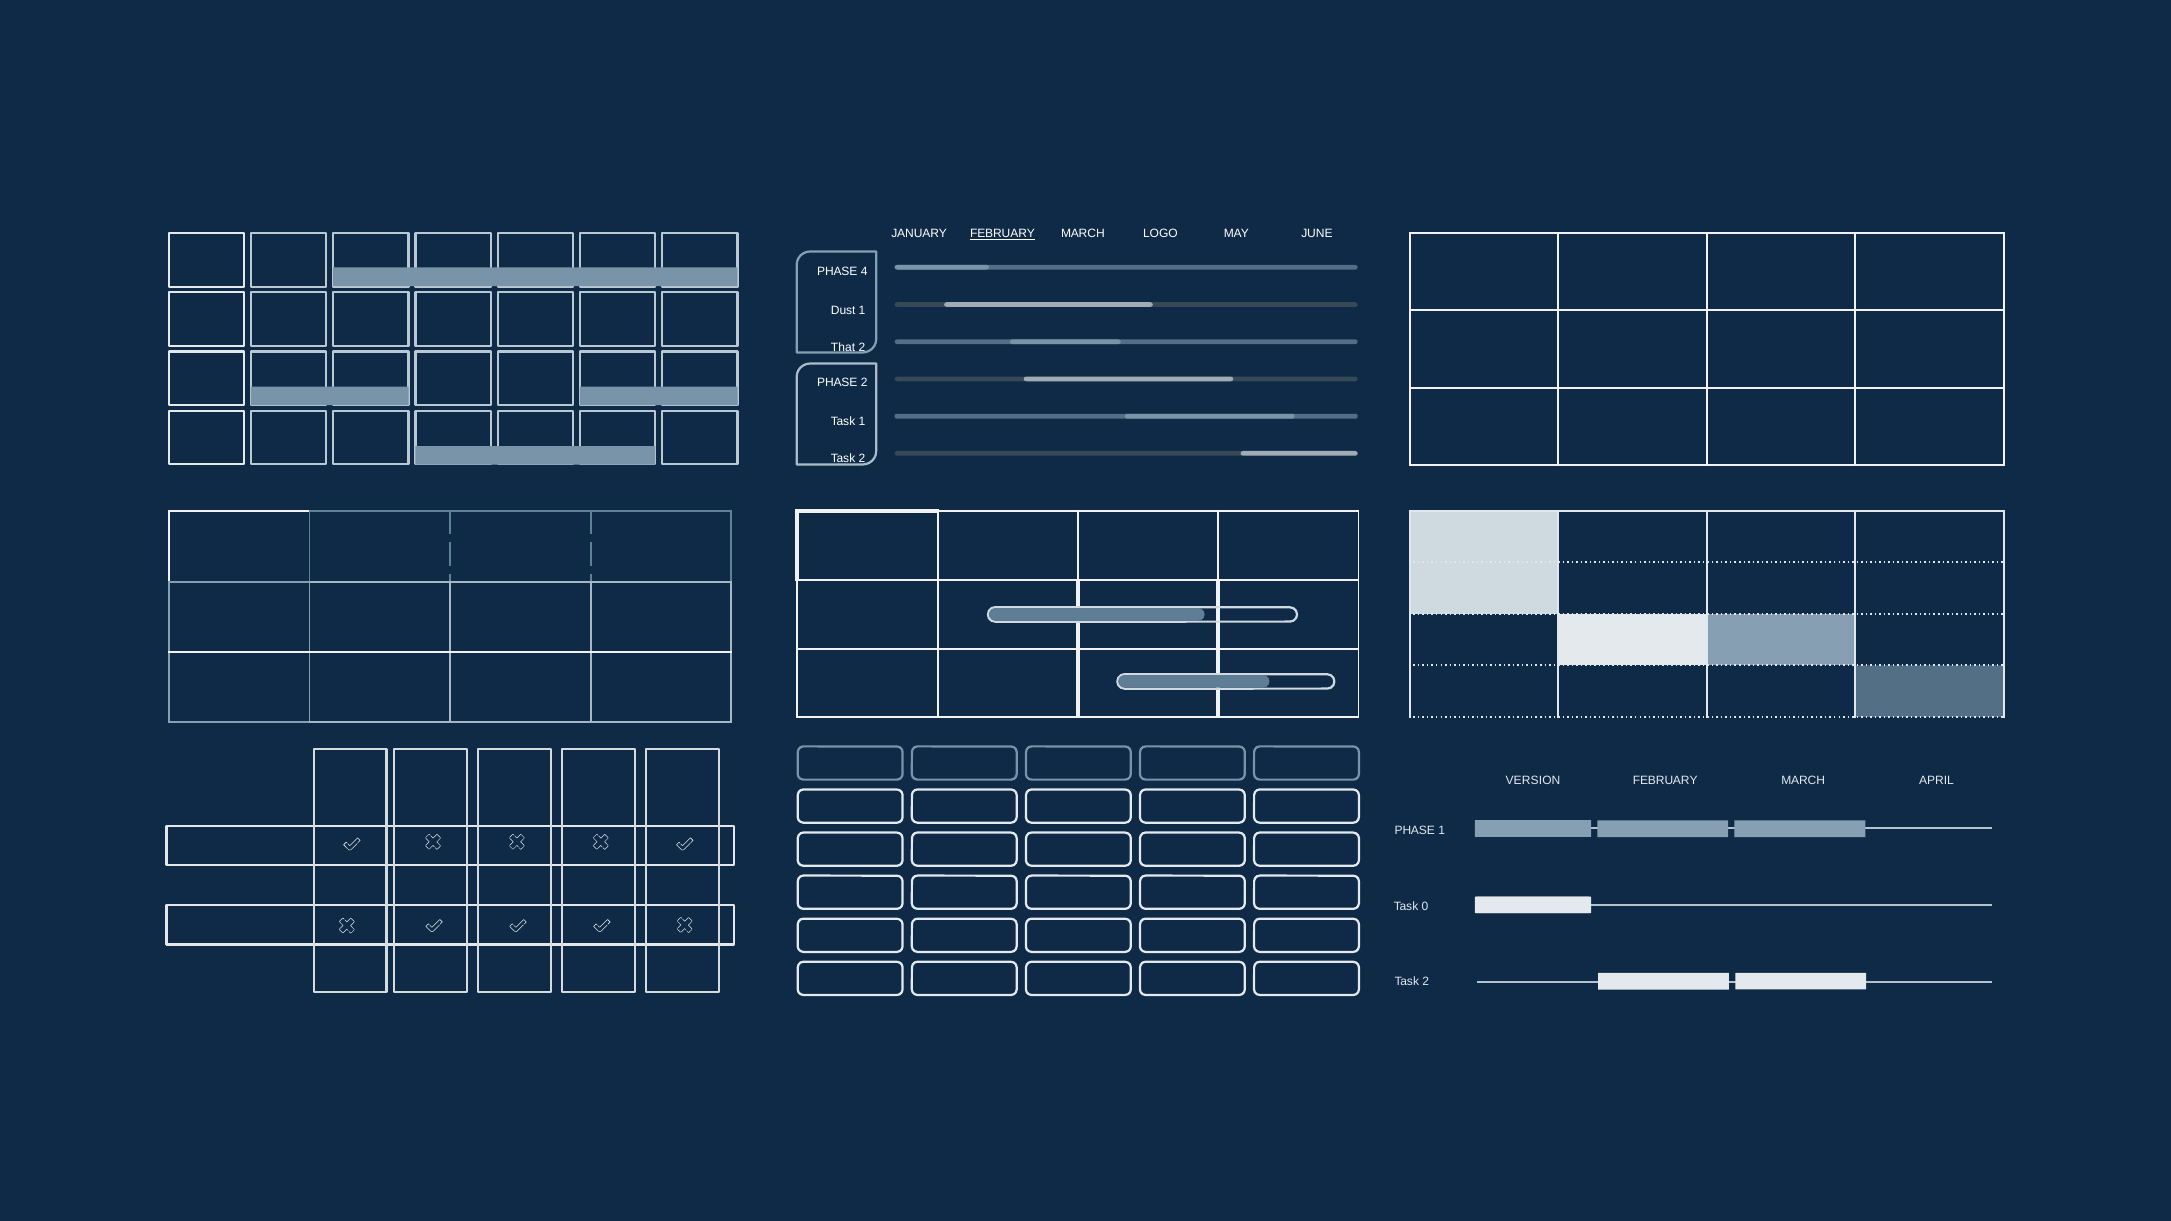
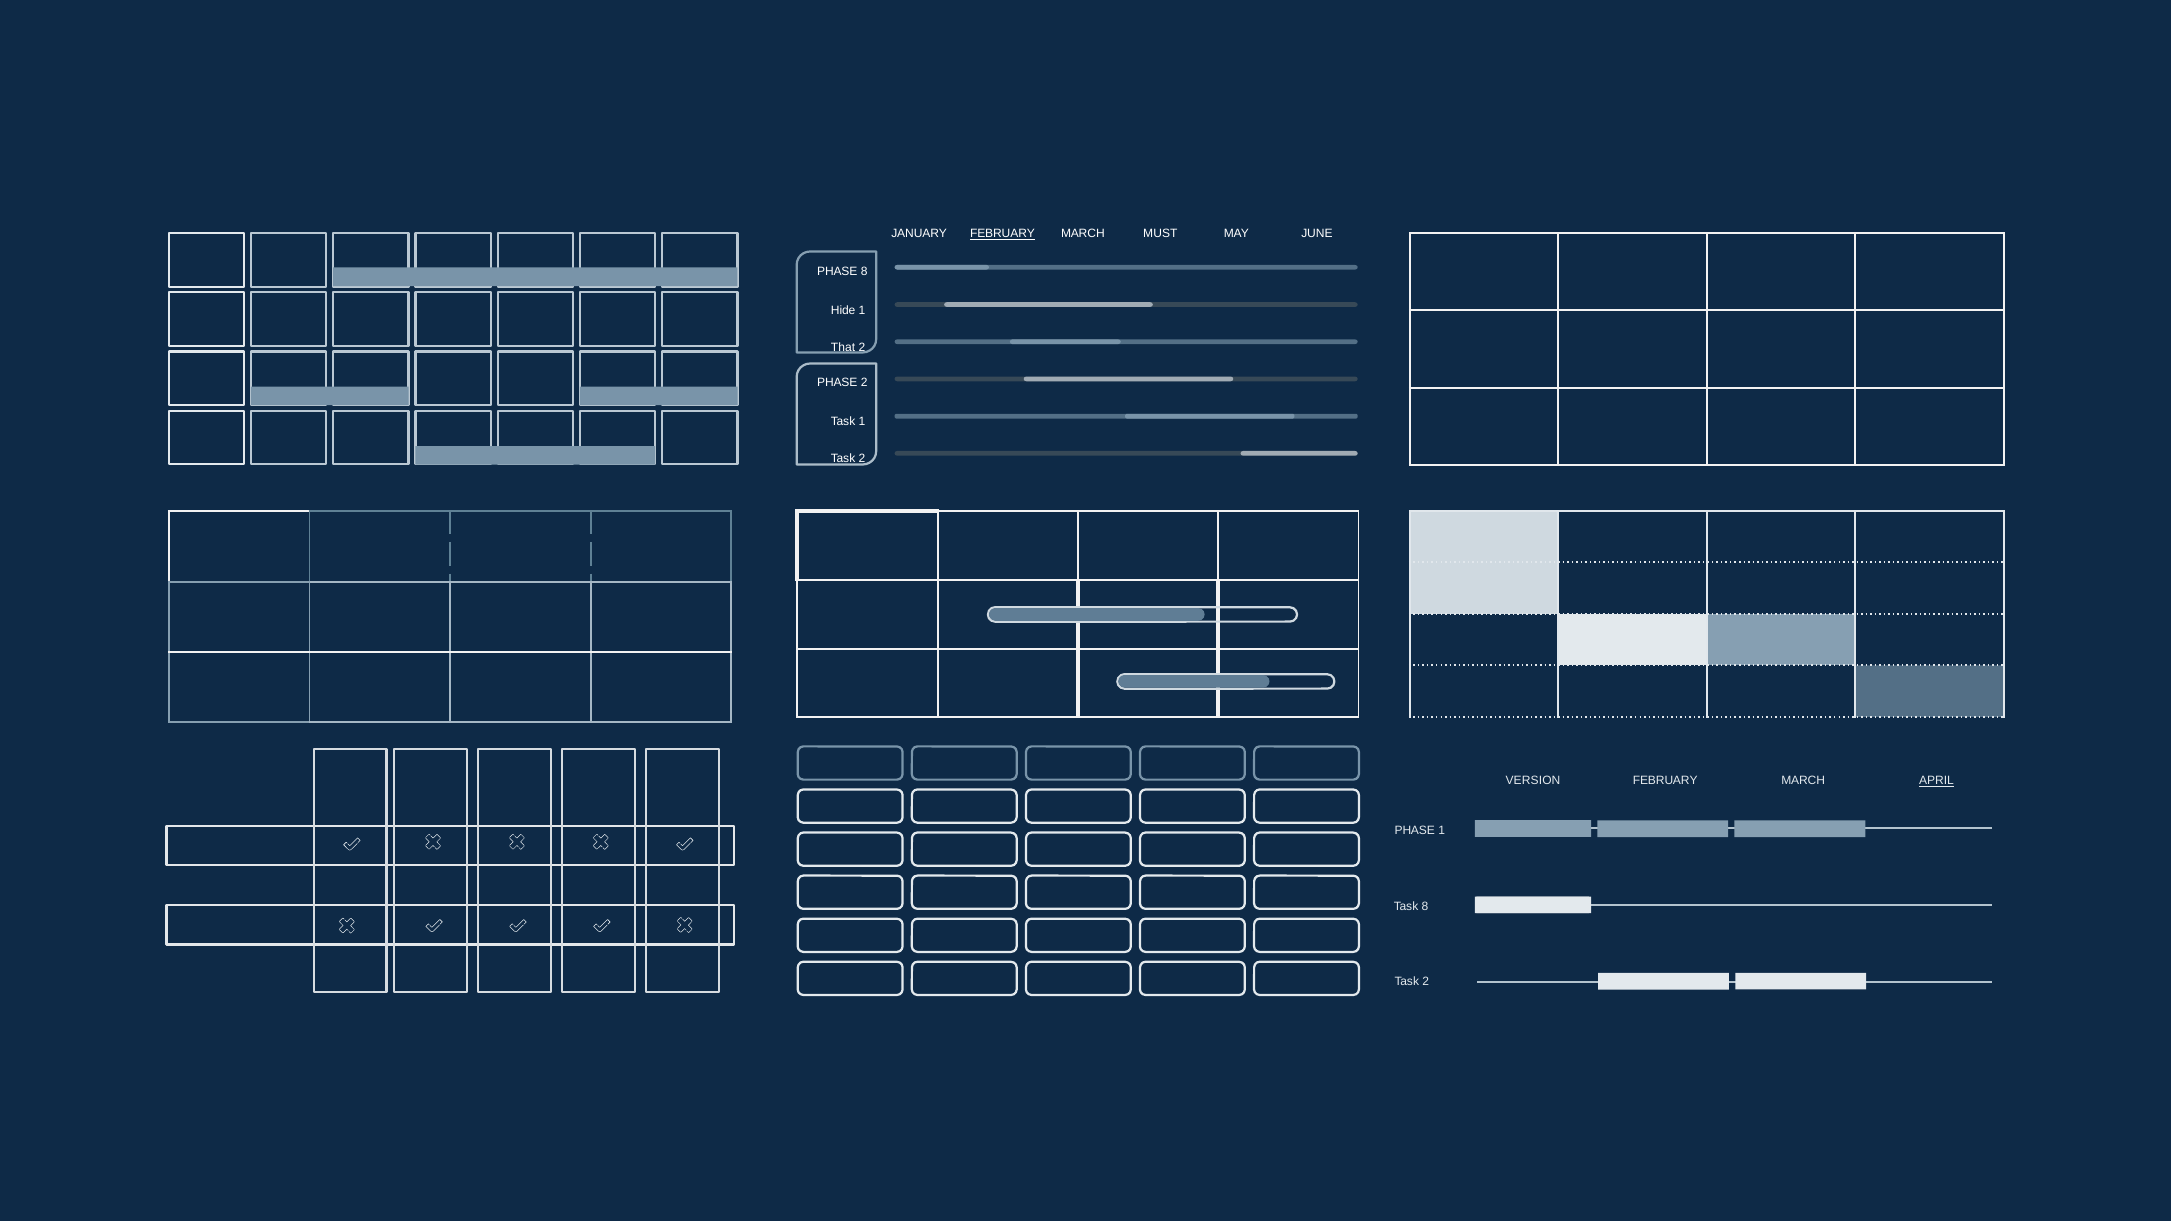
LOGO: LOGO -> MUST
PHASE 4: 4 -> 8
Dust: Dust -> Hide
APRIL underline: none -> present
Task 0: 0 -> 8
